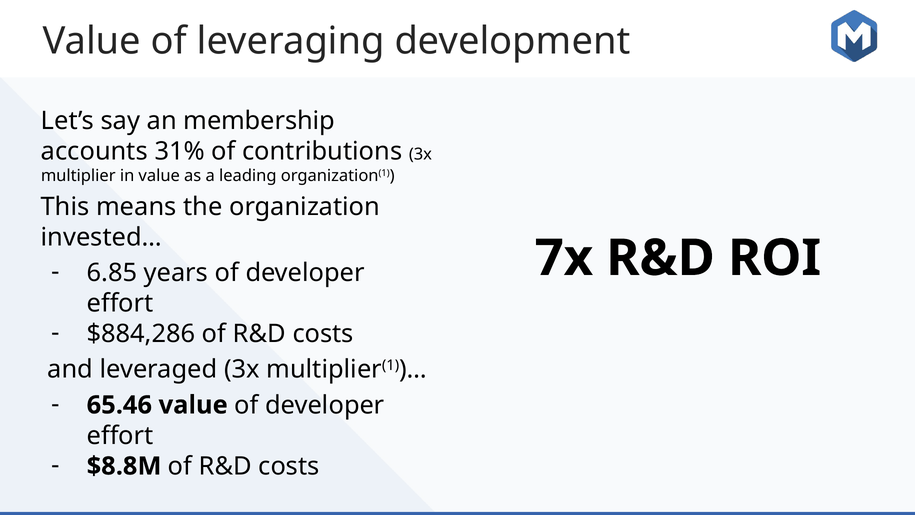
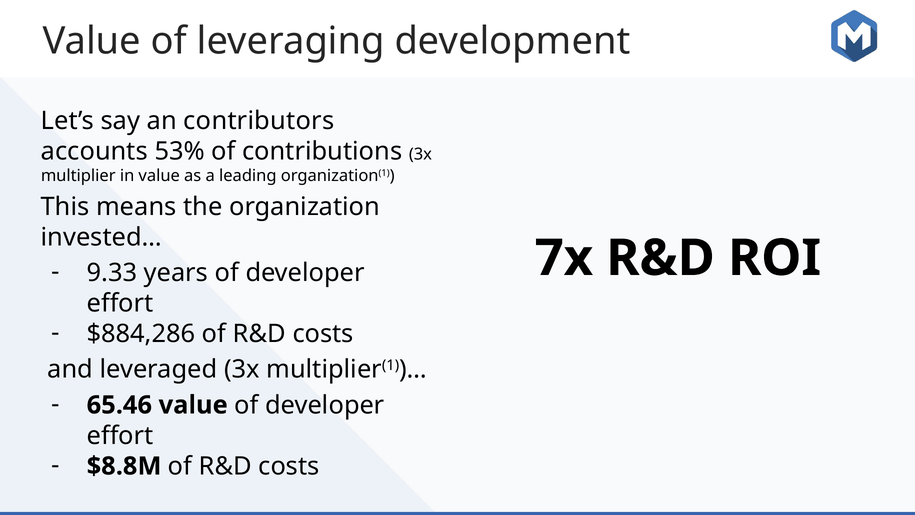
membership: membership -> contributors
31%: 31% -> 53%
6.85: 6.85 -> 9.33
